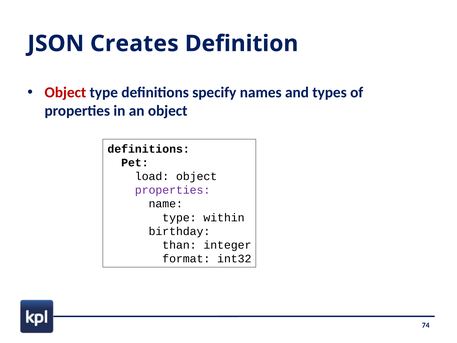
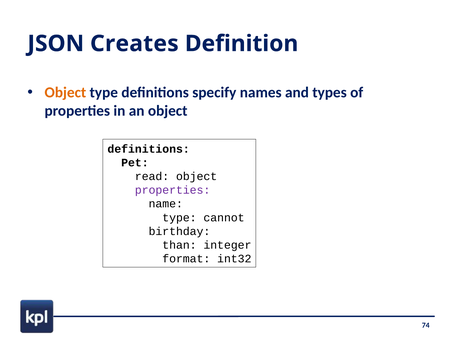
Object at (65, 92) colour: red -> orange
load: load -> read
within: within -> cannot
